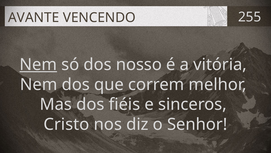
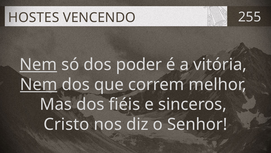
AVANTE: AVANTE -> HOSTES
nosso: nosso -> poder
Nem at (39, 84) underline: none -> present
